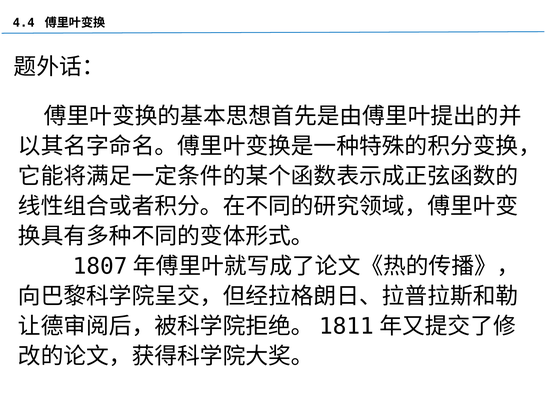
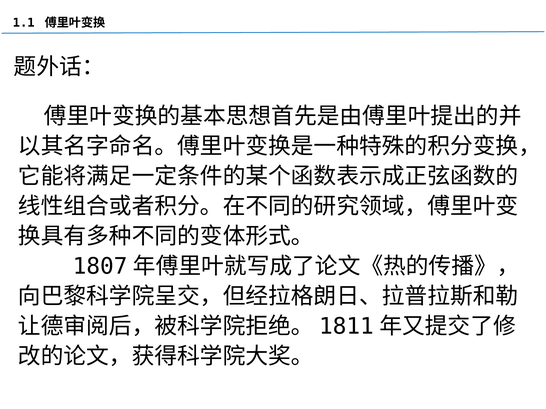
4.4: 4.4 -> 1.1
